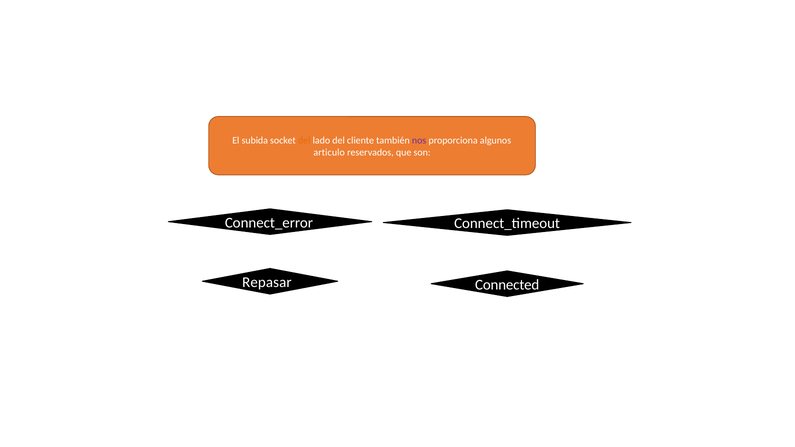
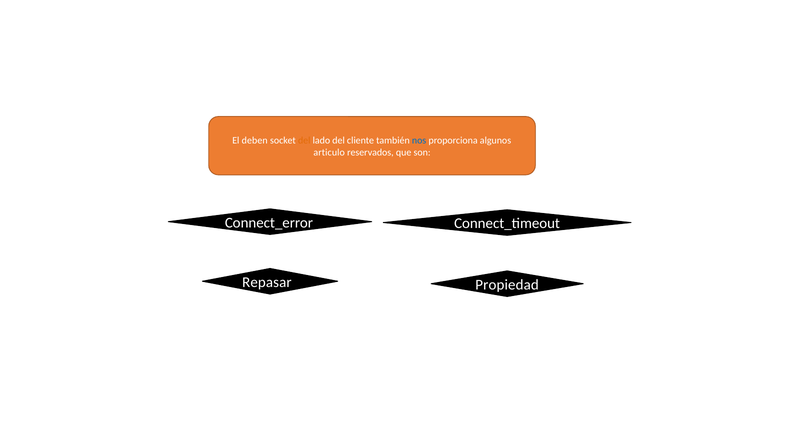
subida: subida -> deben
nos colour: purple -> blue
Connected: Connected -> Propiedad
